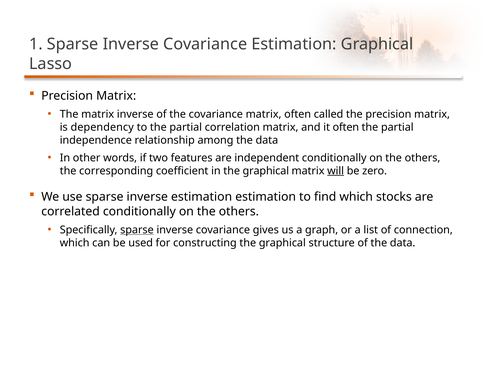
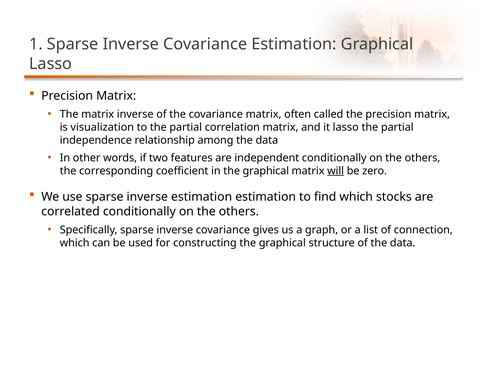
dependency: dependency -> visualization
it often: often -> lasso
sparse at (137, 230) underline: present -> none
